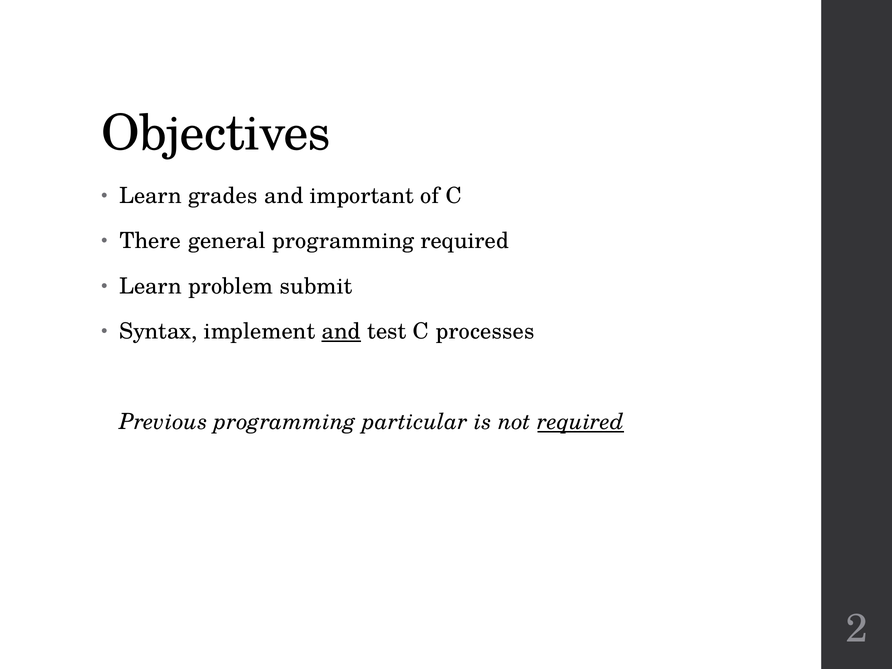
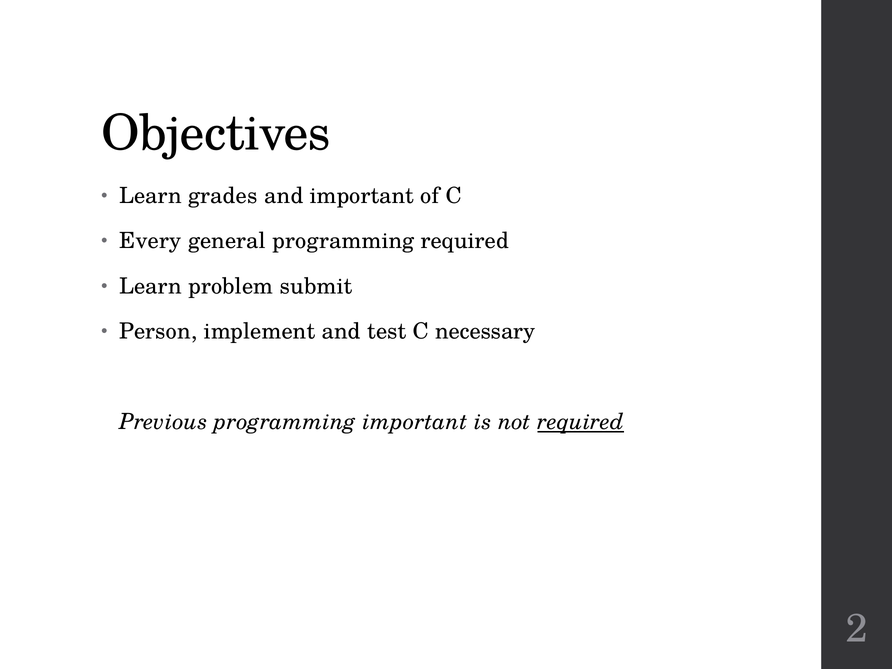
There: There -> Every
Syntax: Syntax -> Person
and at (341, 332) underline: present -> none
processes: processes -> necessary
programming particular: particular -> important
